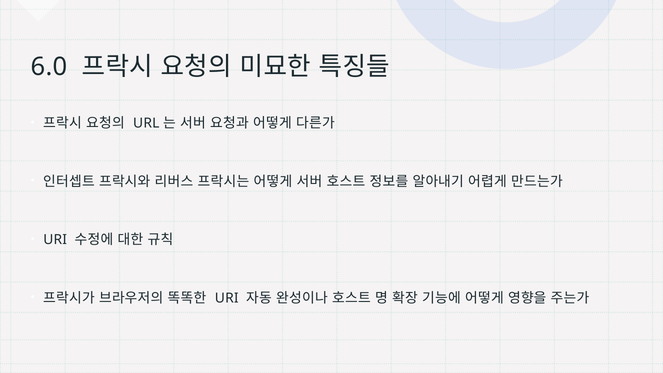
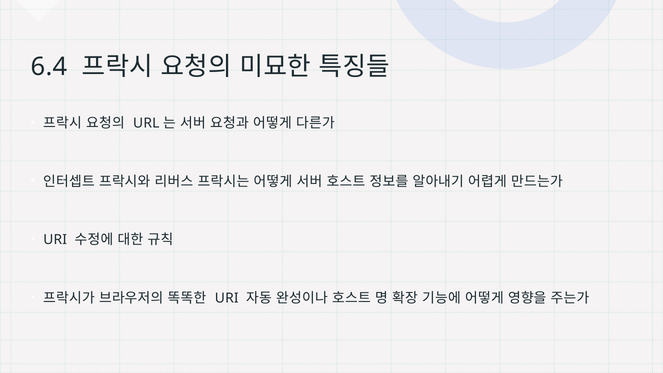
6.0: 6.0 -> 6.4
